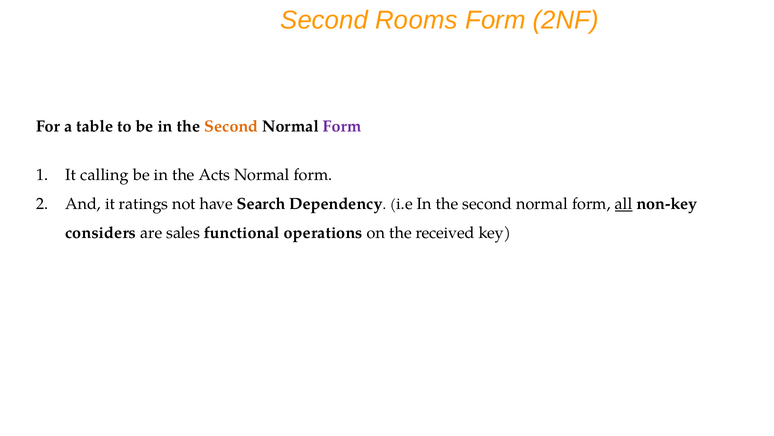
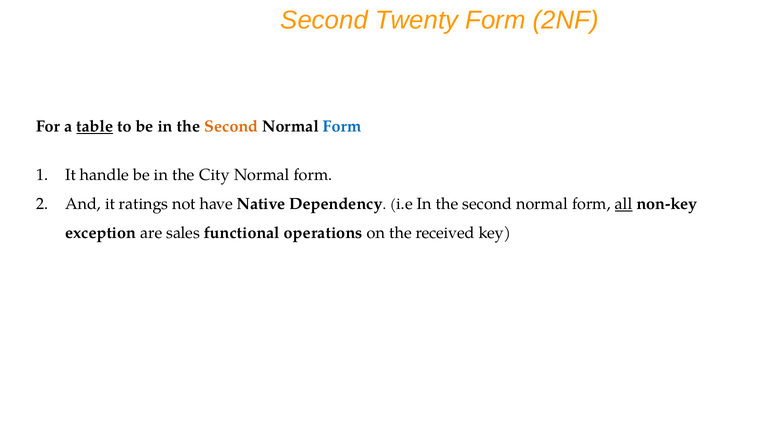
Rooms: Rooms -> Twenty
table underline: none -> present
Form at (342, 126) colour: purple -> blue
calling: calling -> handle
Acts: Acts -> City
Search: Search -> Native
considers: considers -> exception
